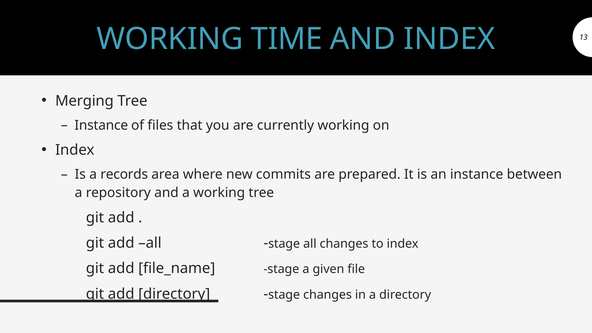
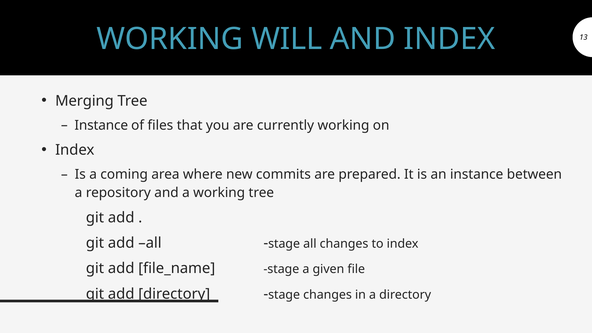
TIME: TIME -> WILL
records: records -> coming
